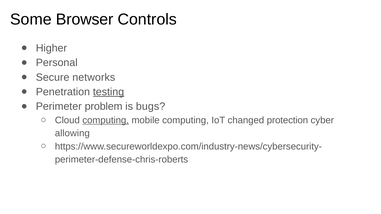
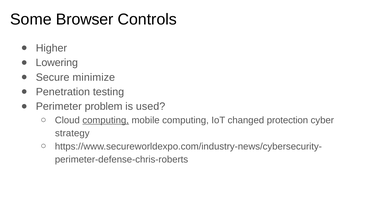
Personal: Personal -> Lowering
networks: networks -> minimize
testing underline: present -> none
bugs: bugs -> used
allowing: allowing -> strategy
